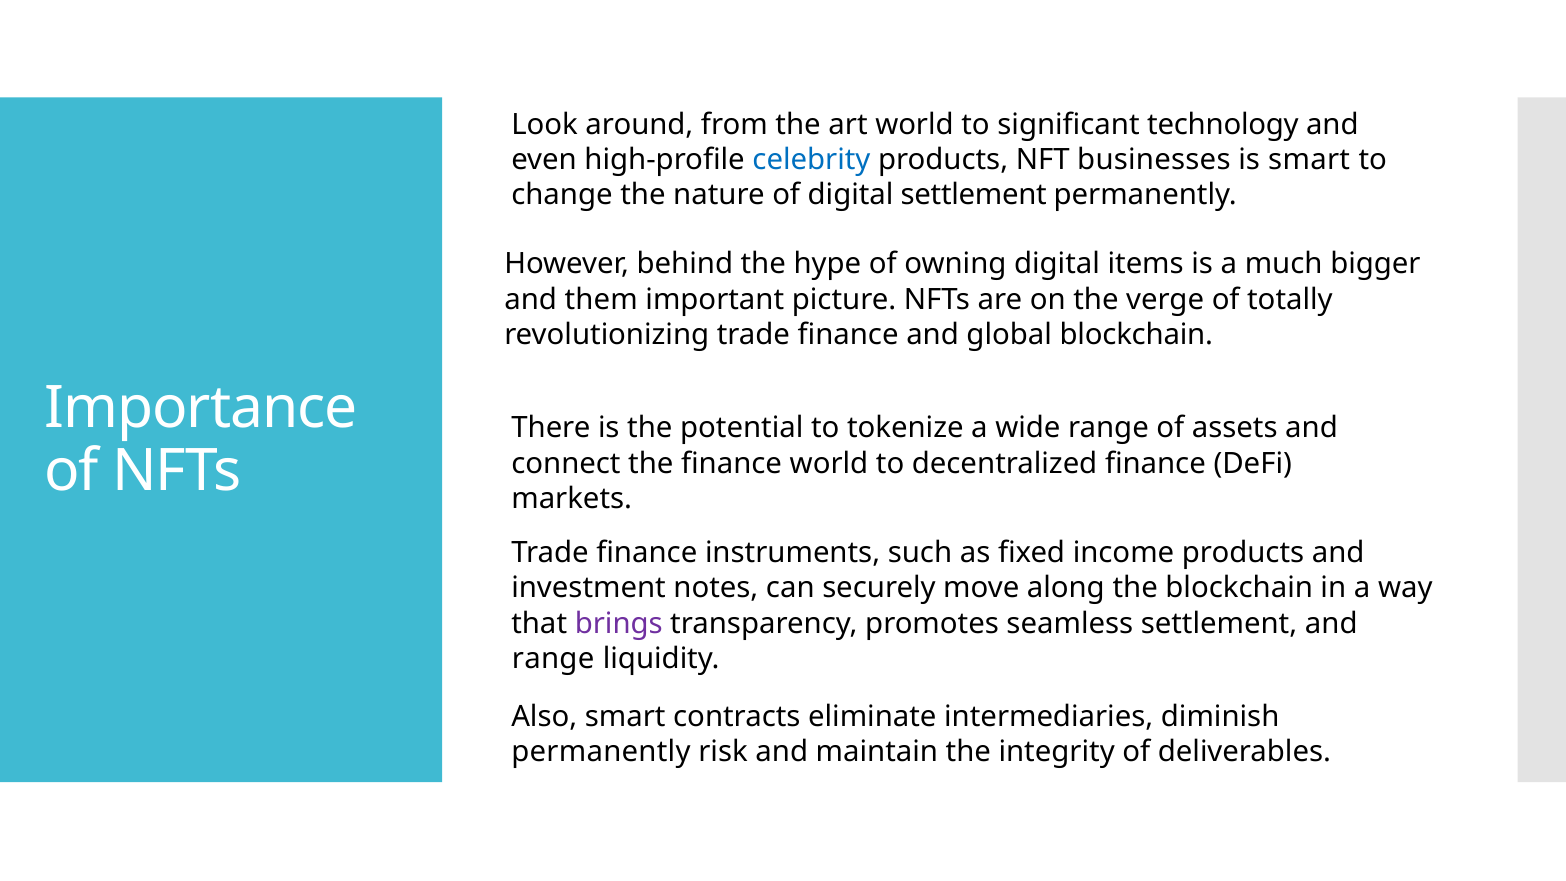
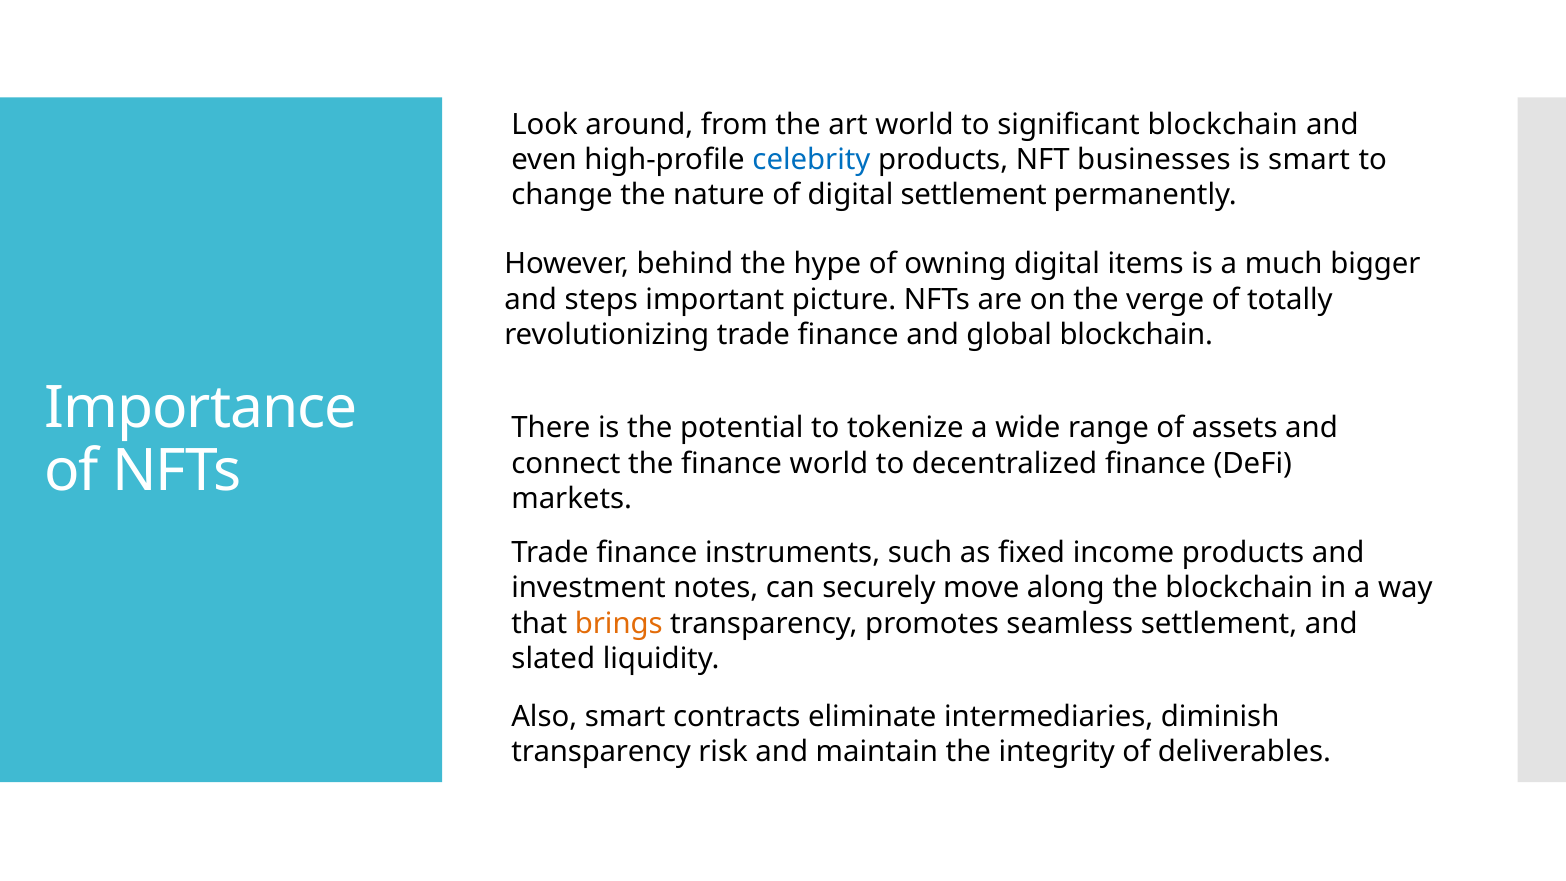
significant technology: technology -> blockchain
them: them -> steps
brings colour: purple -> orange
range at (553, 658): range -> slated
permanently at (601, 752): permanently -> transparency
